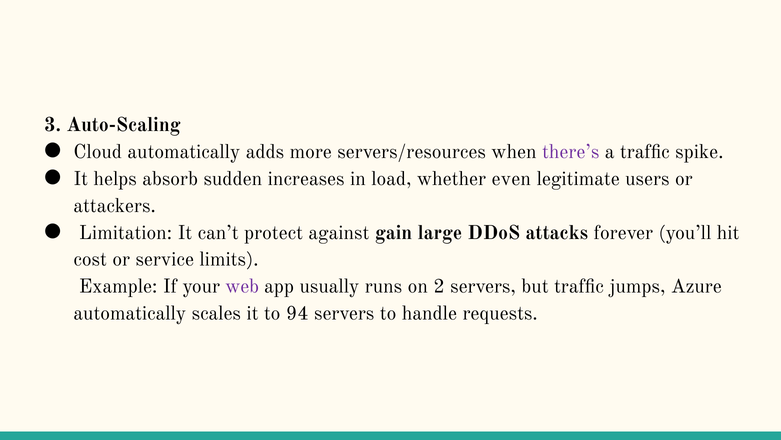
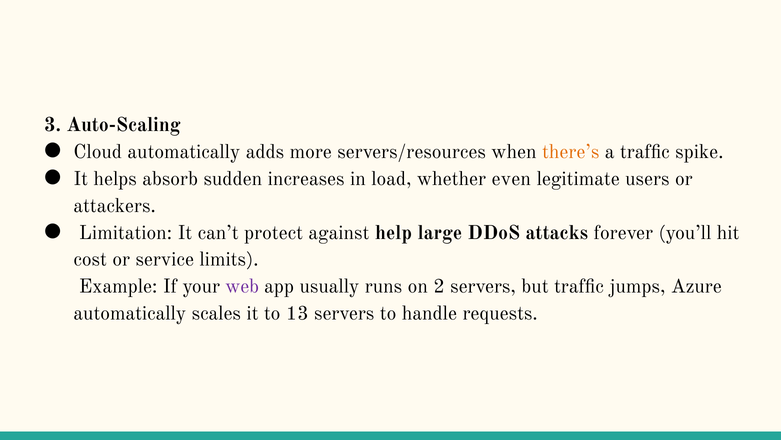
there’s colour: purple -> orange
gain: gain -> help
94: 94 -> 13
